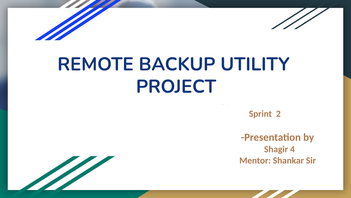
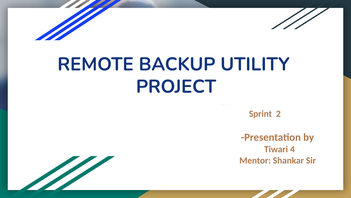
Shagir: Shagir -> Tiwari
